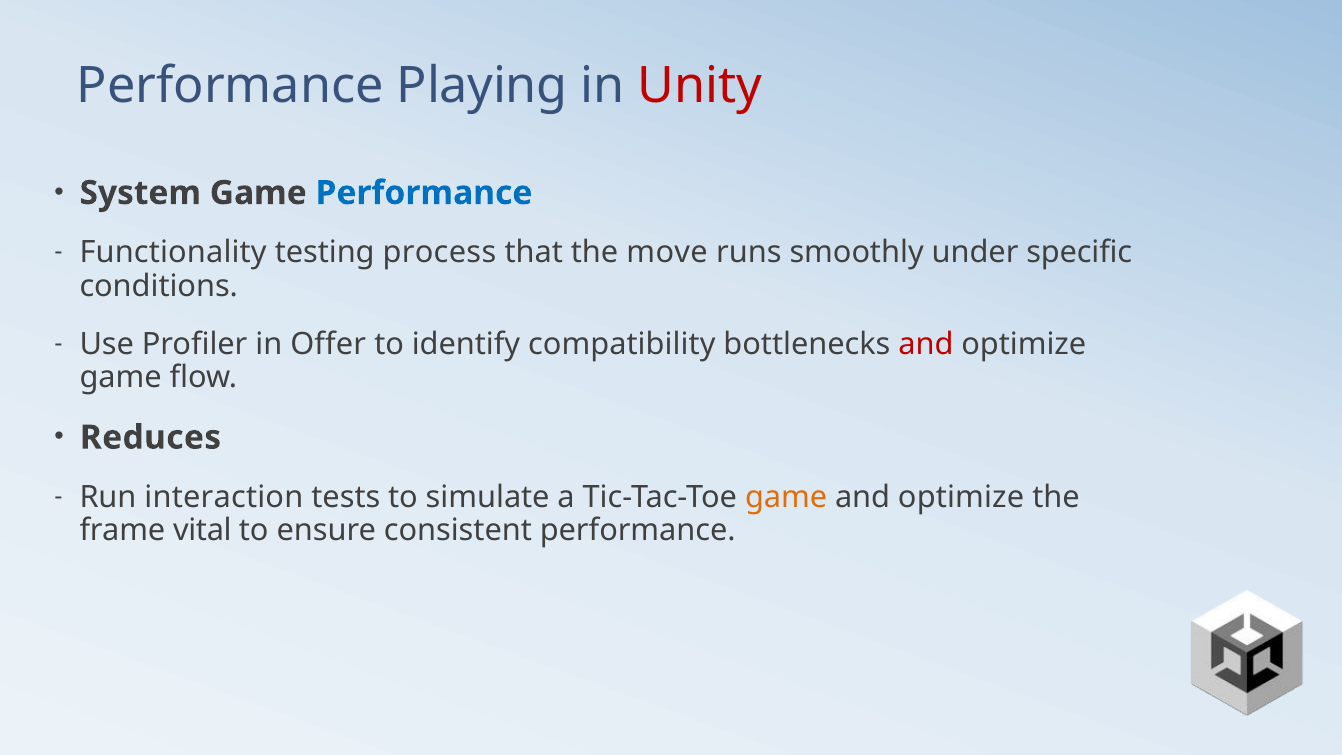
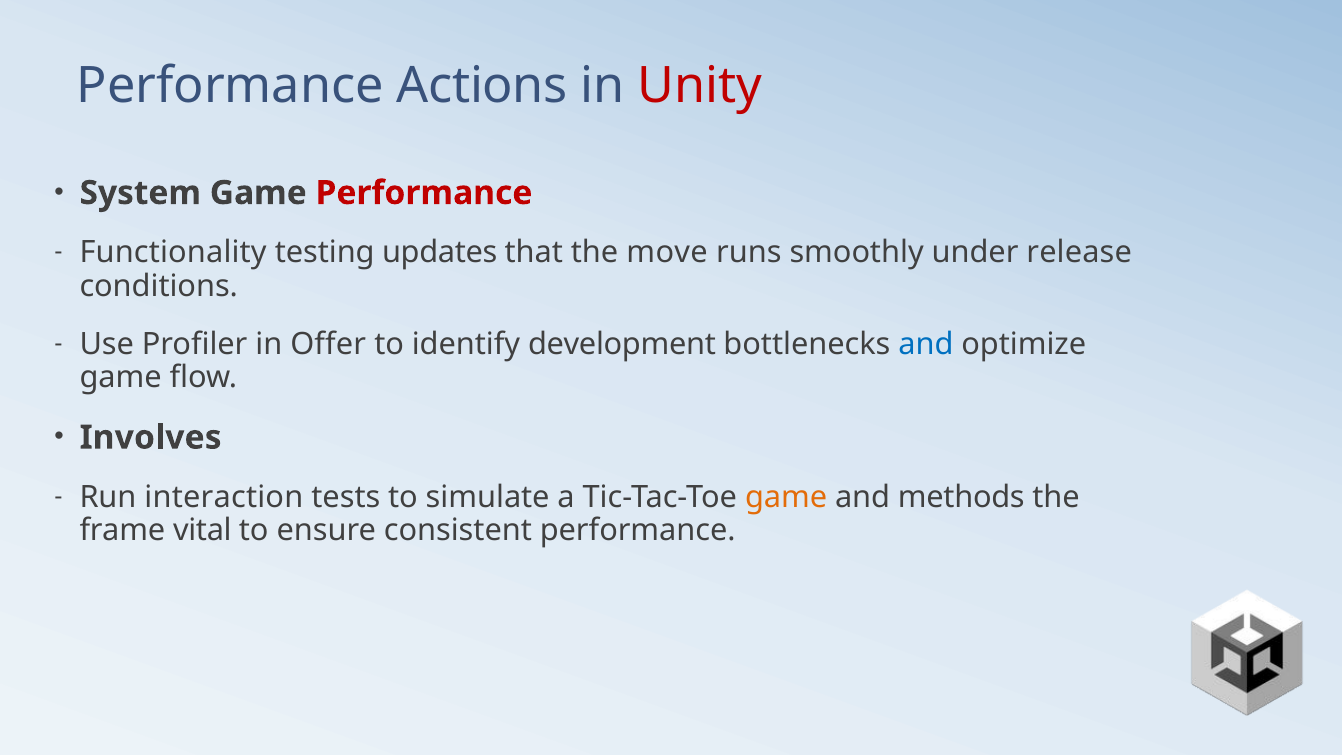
Playing: Playing -> Actions
Performance at (424, 193) colour: blue -> red
process: process -> updates
specific: specific -> release
compatibility: compatibility -> development
and at (926, 344) colour: red -> blue
Reduces: Reduces -> Involves
optimize at (961, 497): optimize -> methods
